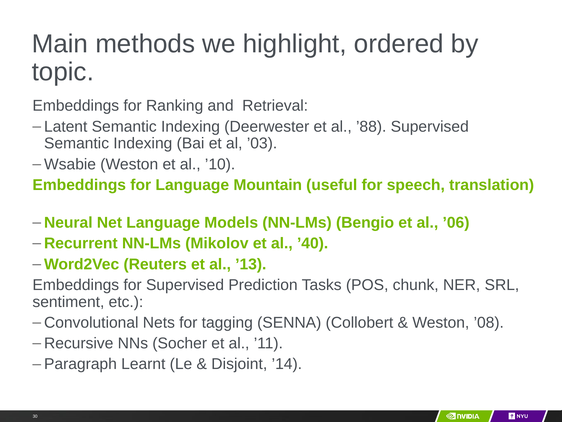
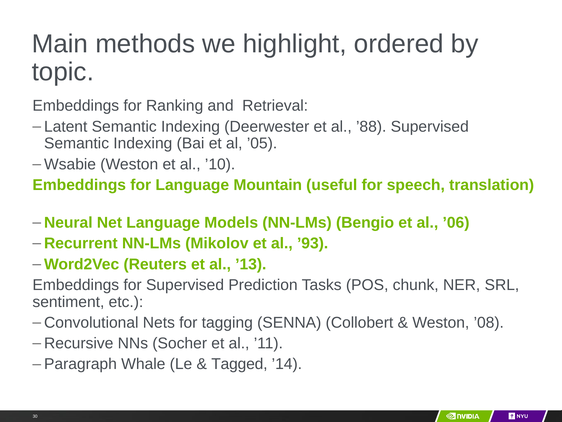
’03: ’03 -> ’05
’40: ’40 -> ’93
Learnt: Learnt -> Whale
Disjoint: Disjoint -> Tagged
